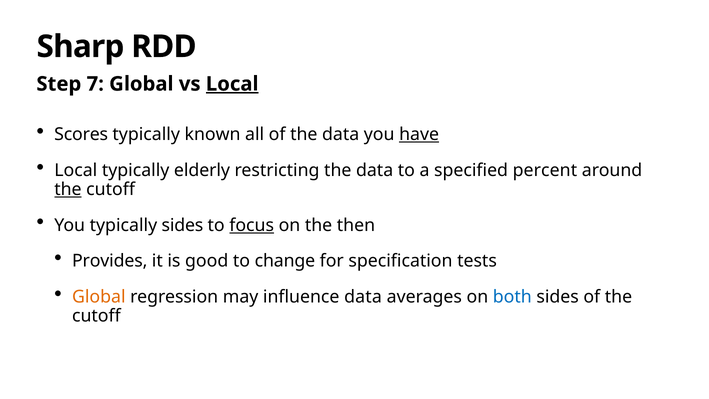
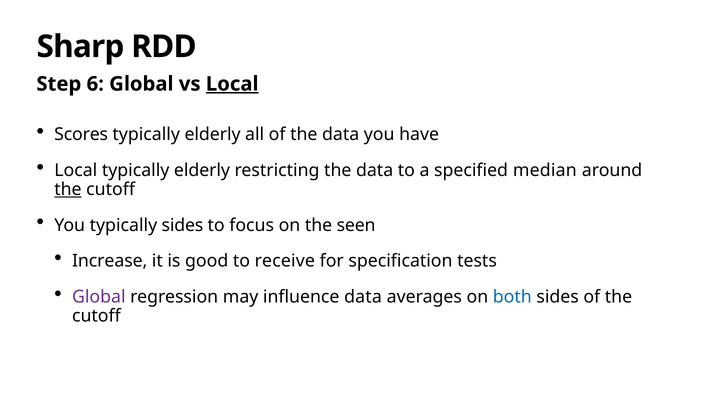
7: 7 -> 6
known at (213, 134): known -> elderly
have underline: present -> none
percent: percent -> median
focus underline: present -> none
then: then -> seen
Provides: Provides -> Increase
change: change -> receive
Global at (99, 297) colour: orange -> purple
